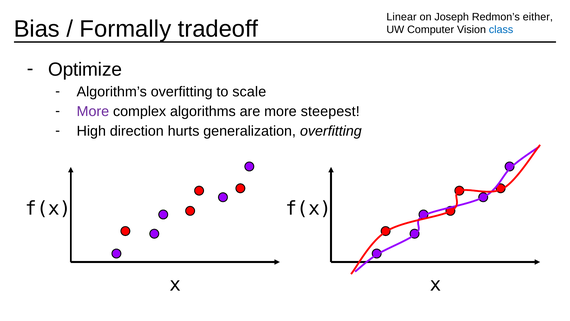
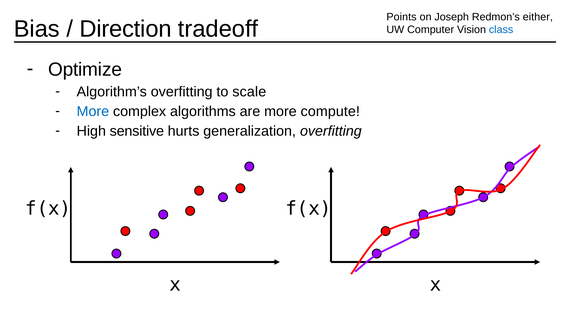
Linear: Linear -> Points
Formally: Formally -> Direction
More at (93, 111) colour: purple -> blue
steepest: steepest -> compute
direction: direction -> sensitive
